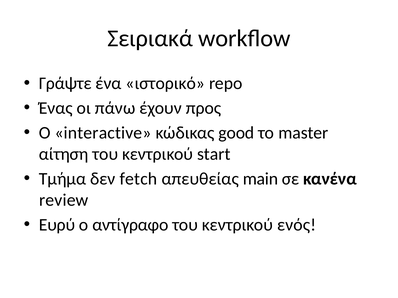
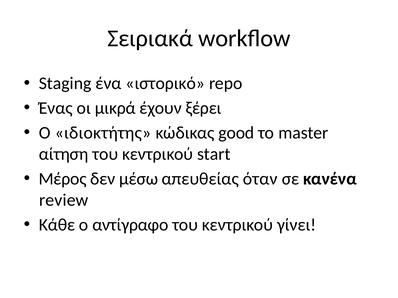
Γράψτε: Γράψτε -> Staging
πάνω: πάνω -> μικρά
προς: προς -> ξέρει
interactive: interactive -> ιδιοκτήτης
Τμήμα: Τμήμα -> Μέρος
fetch: fetch -> μέσω
main: main -> όταν
Ευρύ: Ευρύ -> Κάθε
ενός: ενός -> γίνει
